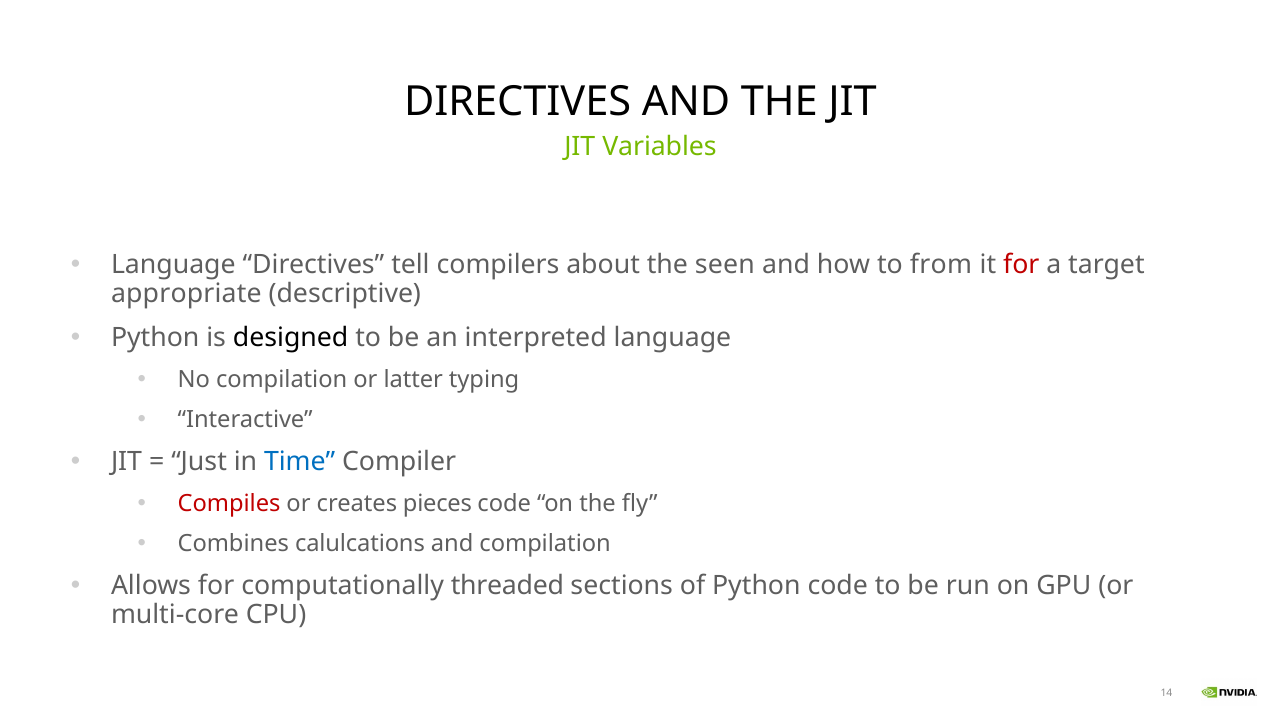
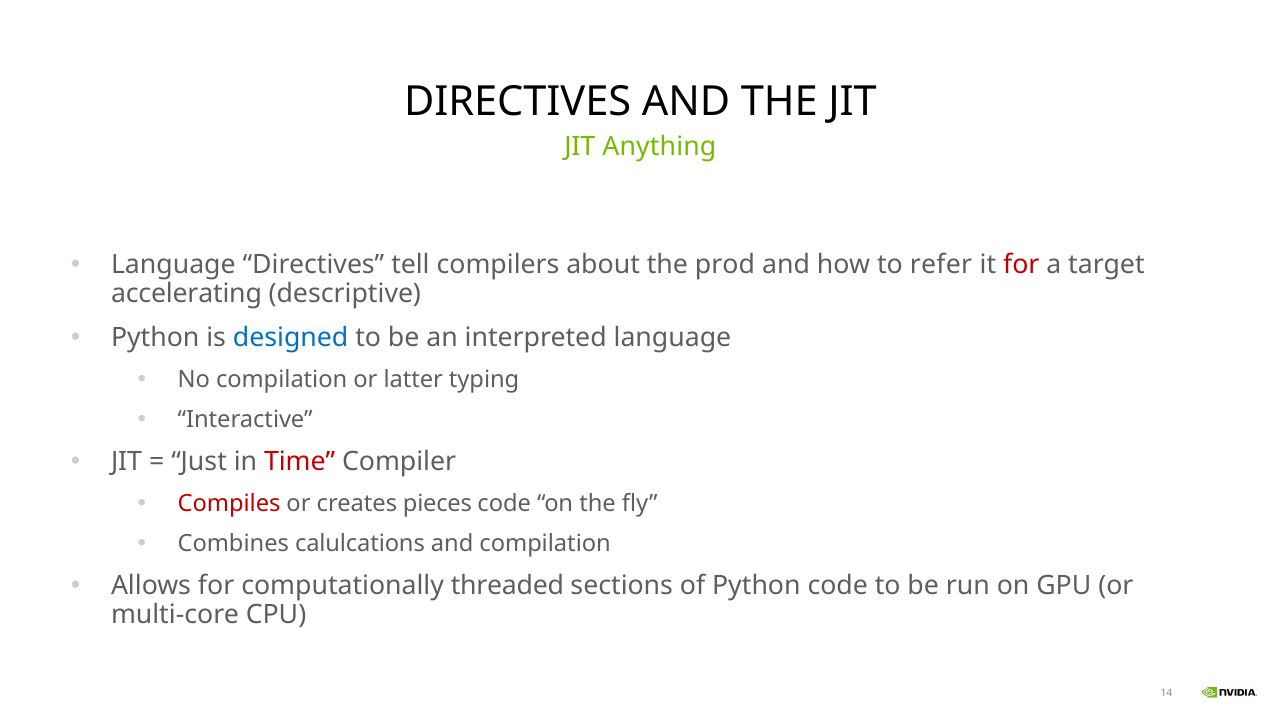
Variables: Variables -> Anything
seen: seen -> prod
from: from -> refer
appropriate: appropriate -> accelerating
designed colour: black -> blue
Time colour: blue -> red
